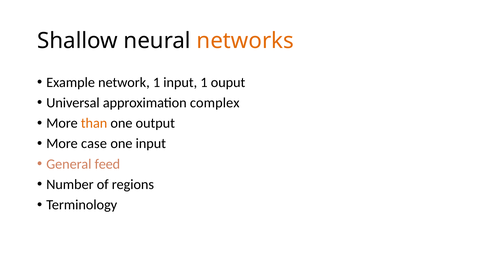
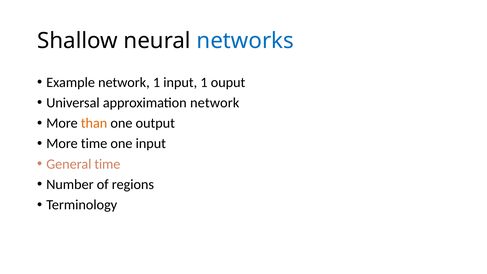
networks colour: orange -> blue
approximation complex: complex -> network
More case: case -> time
General feed: feed -> time
